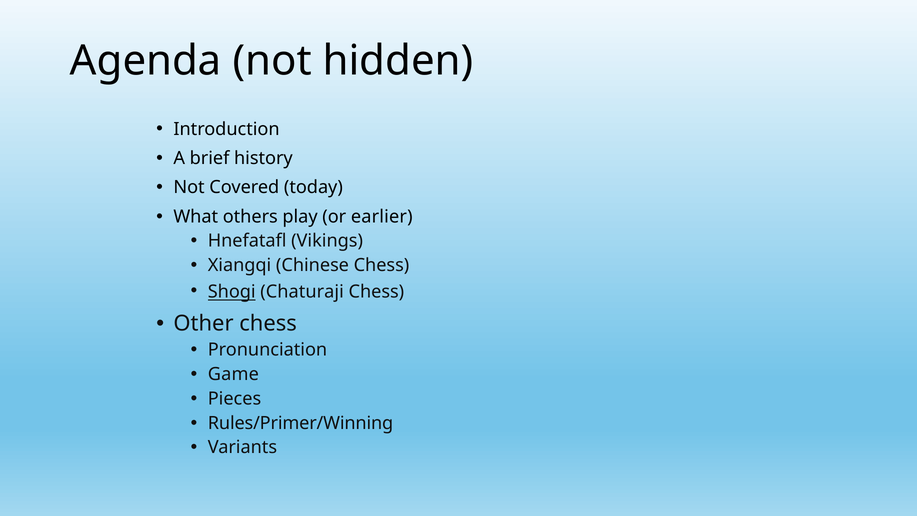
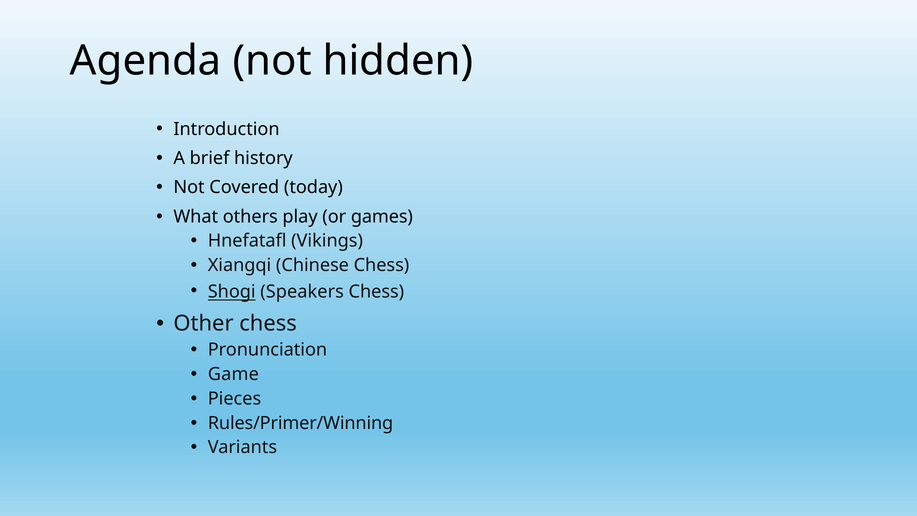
earlier: earlier -> games
Chaturaji: Chaturaji -> Speakers
